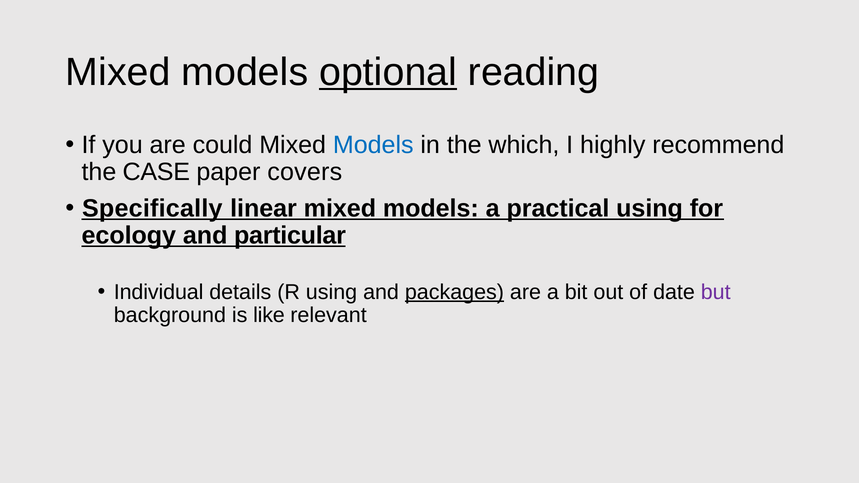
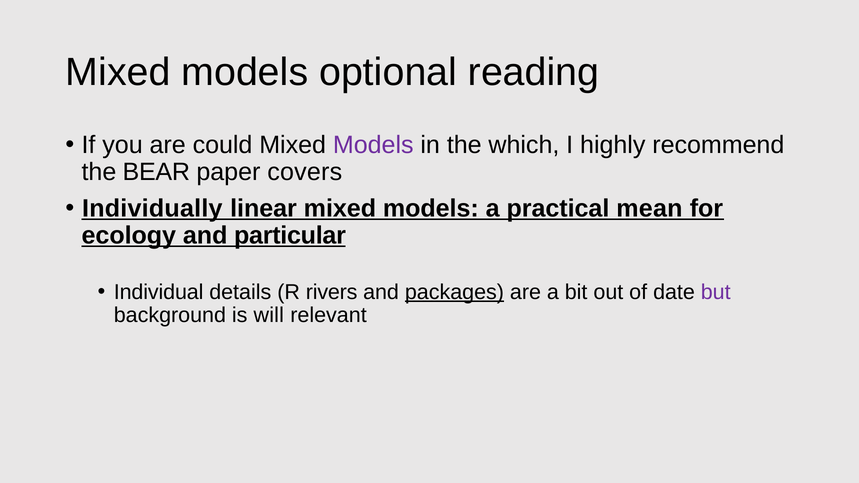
optional underline: present -> none
Models at (373, 145) colour: blue -> purple
CASE: CASE -> BEAR
Specifically: Specifically -> Individually
practical using: using -> mean
R using: using -> rivers
like: like -> will
